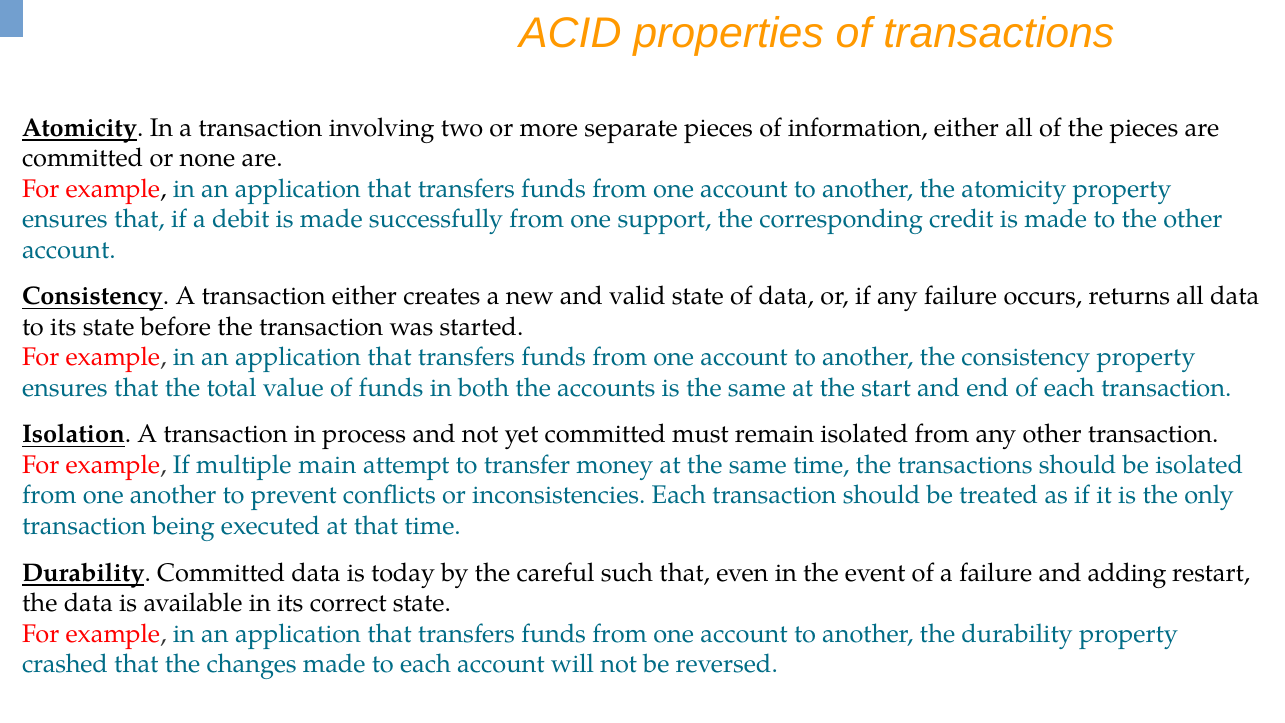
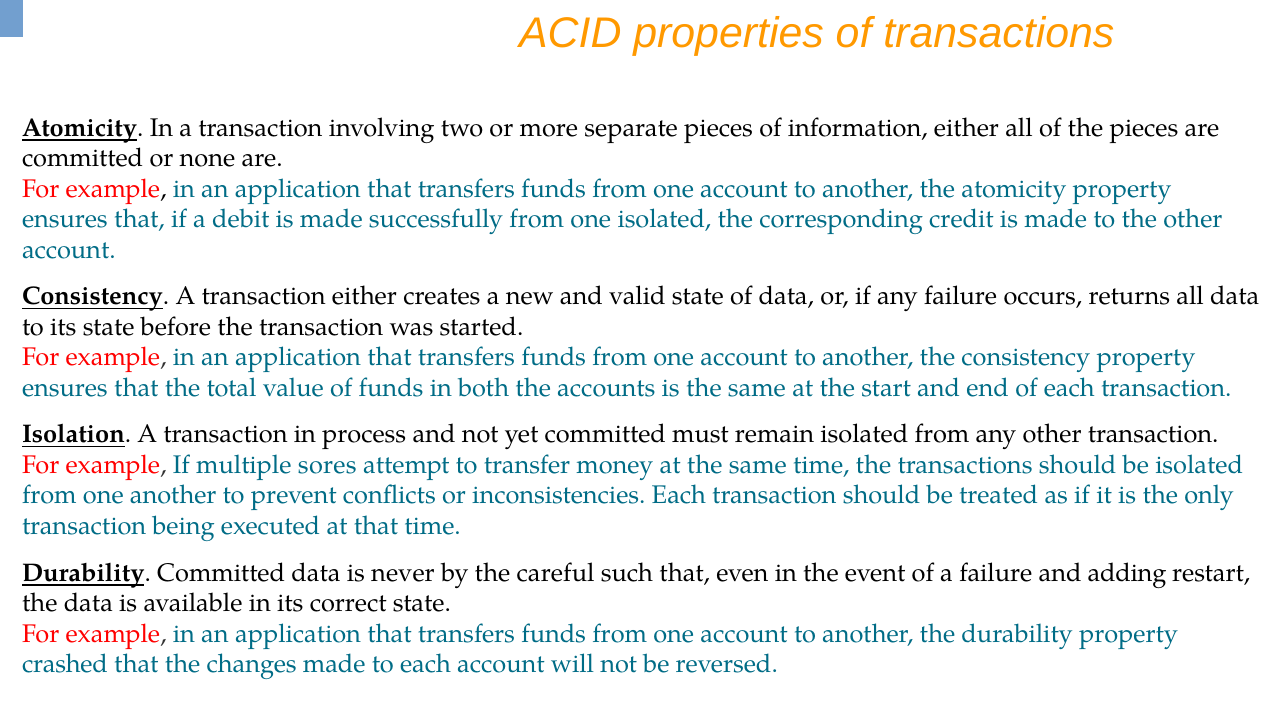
one support: support -> isolated
main: main -> sores
today: today -> never
